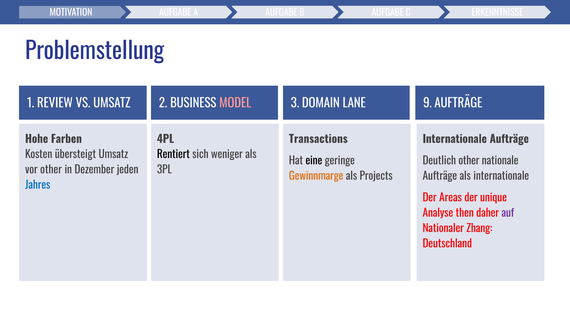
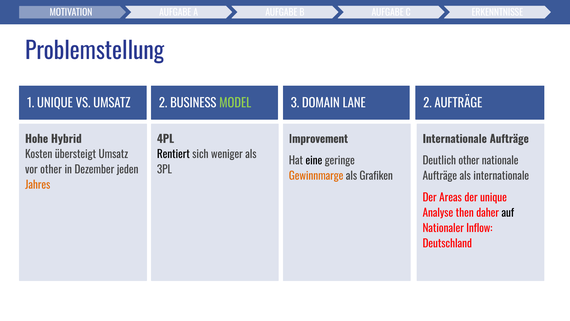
1 REVIEW: REVIEW -> UNIQUE
MODEL colour: pink -> light green
UMSATZ 9: 9 -> 2
Farben: Farben -> Hybrid
Transactions: Transactions -> Improvement
Projects: Projects -> Grafiken
Jahres colour: blue -> orange
auf colour: purple -> black
Zhang: Zhang -> Inflow
